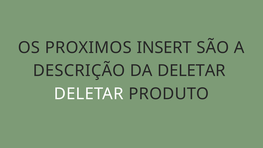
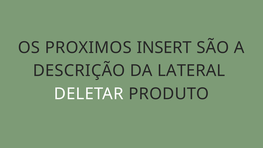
DA DELETAR: DELETAR -> LATERAL
